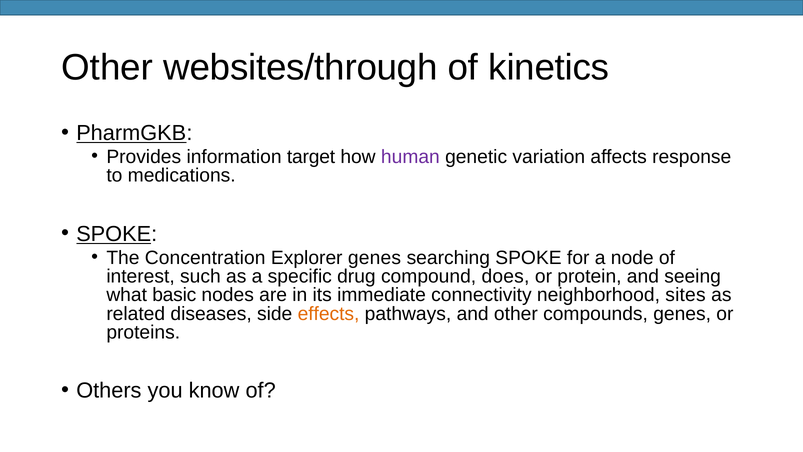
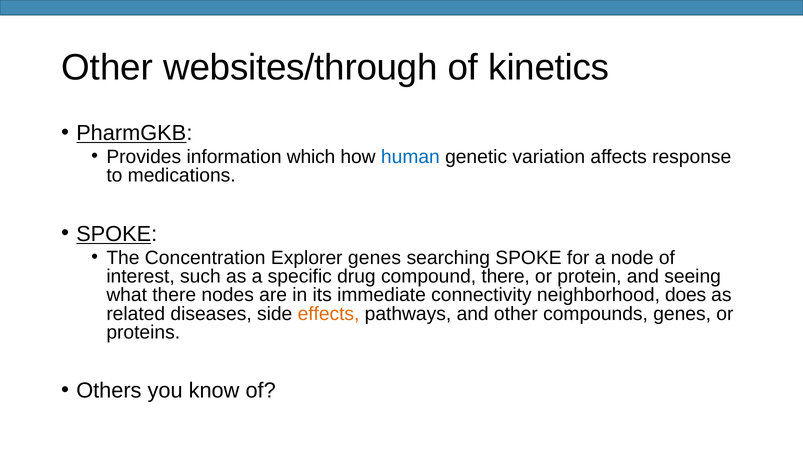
target: target -> which
human colour: purple -> blue
compound does: does -> there
what basic: basic -> there
sites: sites -> does
